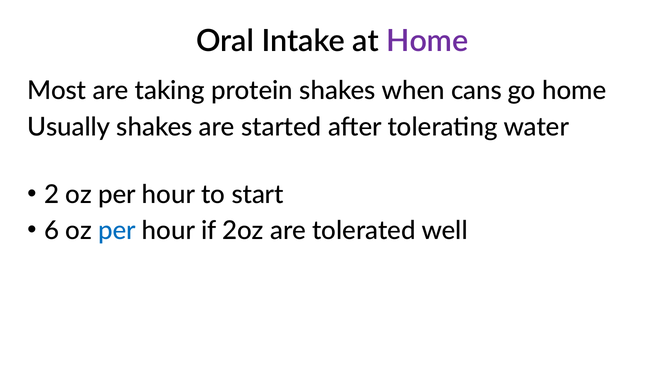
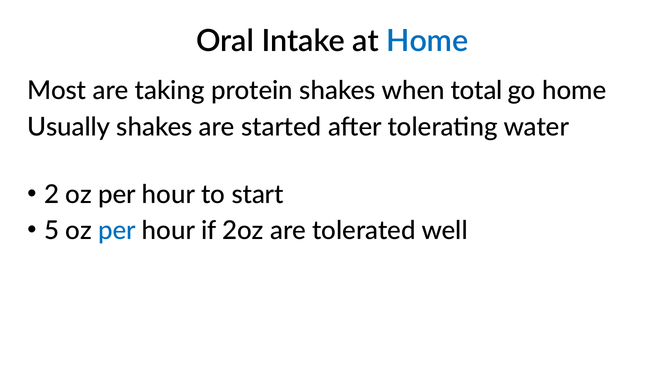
Home at (427, 41) colour: purple -> blue
cans: cans -> total
6: 6 -> 5
